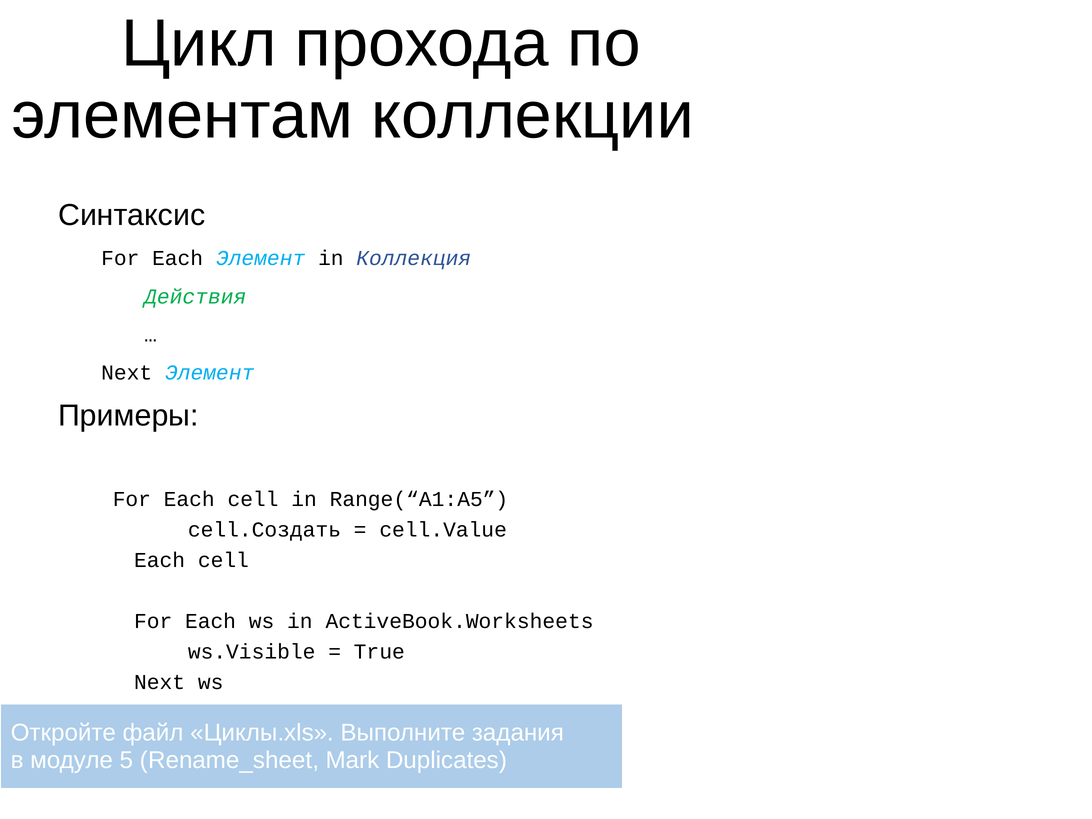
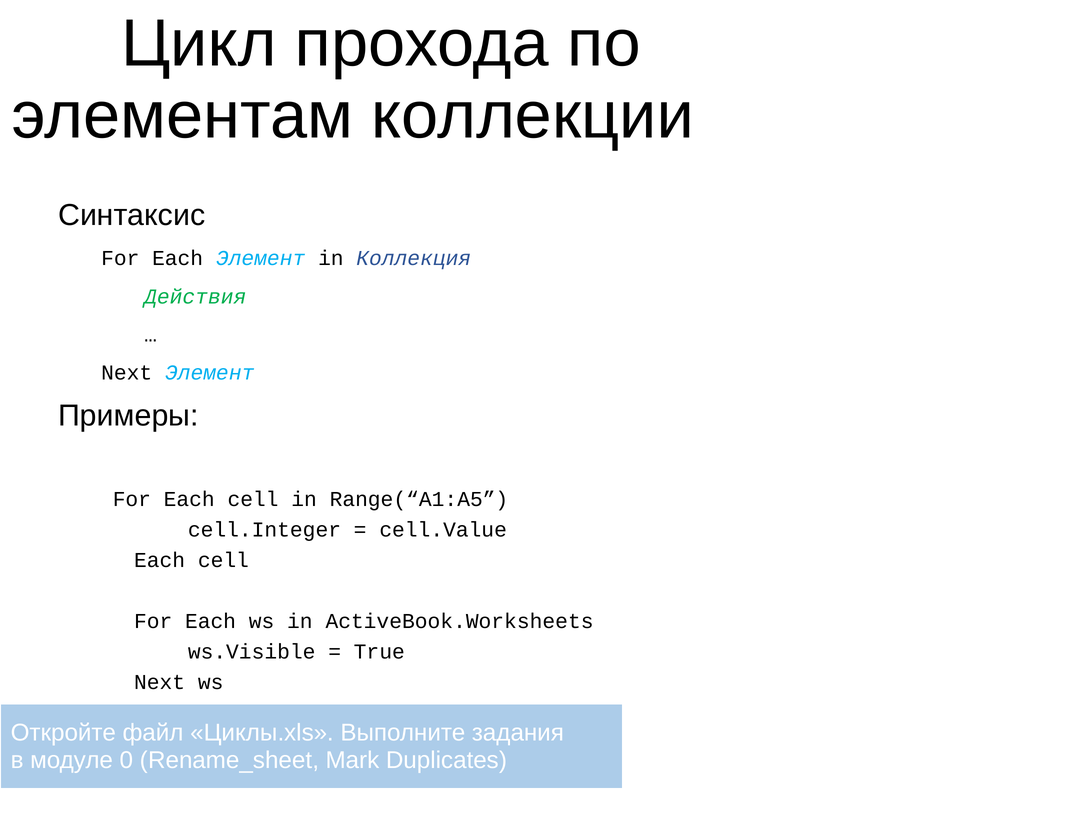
cell.Создать: cell.Создать -> cell.Integer
5: 5 -> 0
